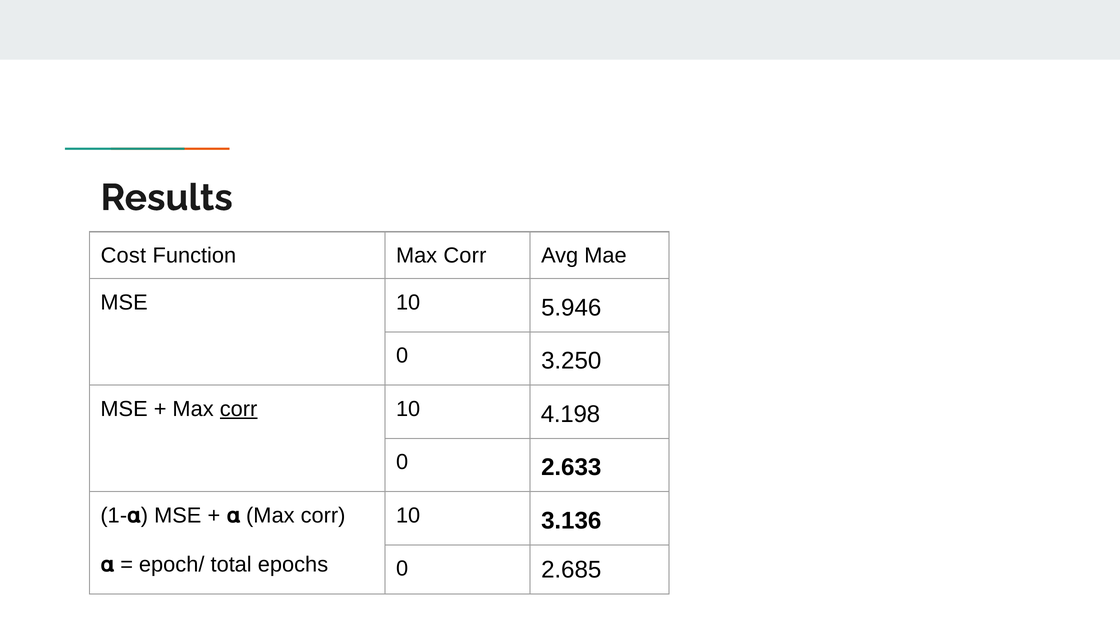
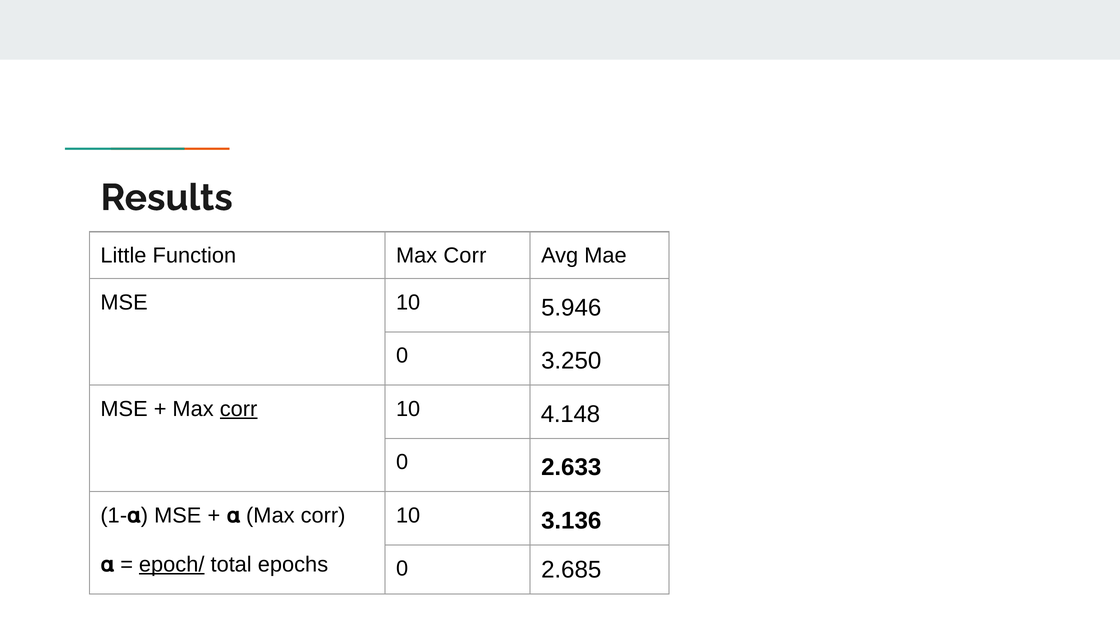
Cost: Cost -> Little
4.198: 4.198 -> 4.148
epoch/ underline: none -> present
